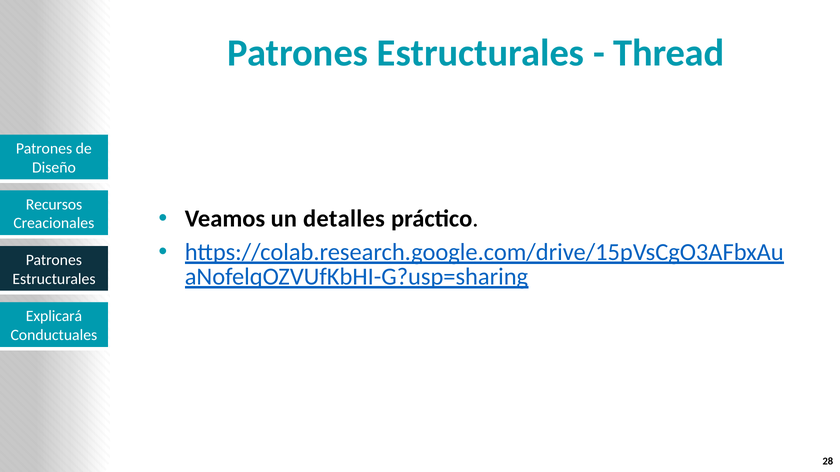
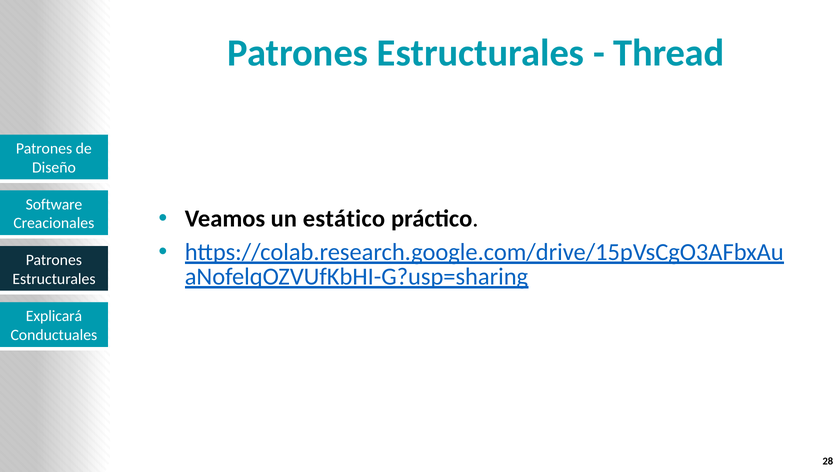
Recursos: Recursos -> Software
detalles: detalles -> estático
